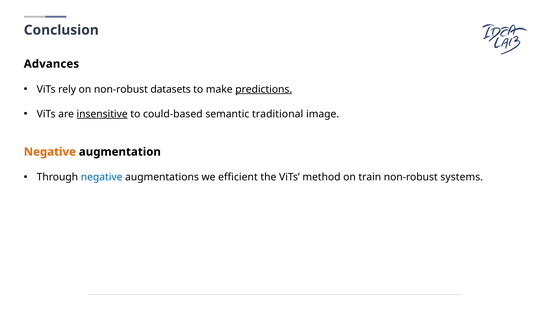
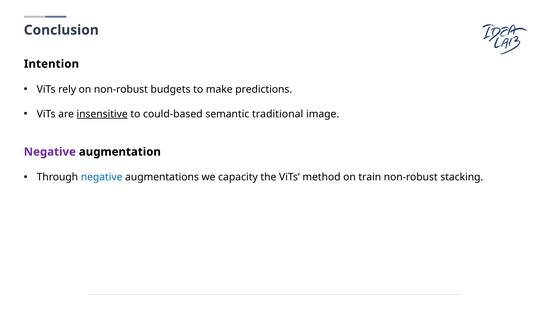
Advances: Advances -> Intention
datasets: datasets -> budgets
predictions underline: present -> none
Negative at (50, 152) colour: orange -> purple
efficient: efficient -> capacity
systems: systems -> stacking
